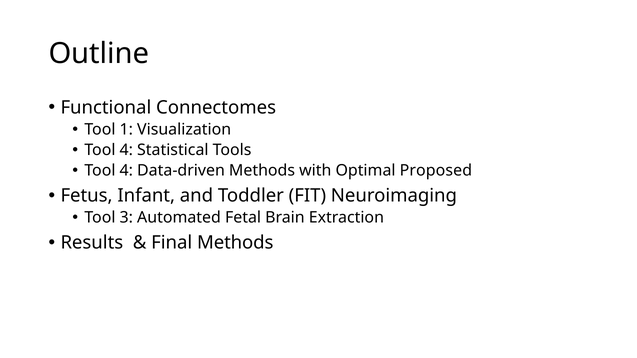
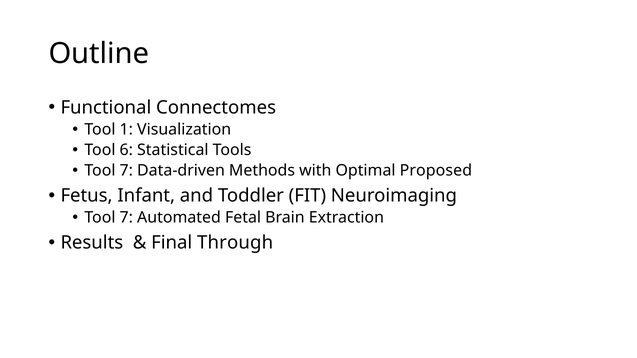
4 at (126, 150): 4 -> 6
4 at (126, 171): 4 -> 7
3 at (126, 218): 3 -> 7
Final Methods: Methods -> Through
